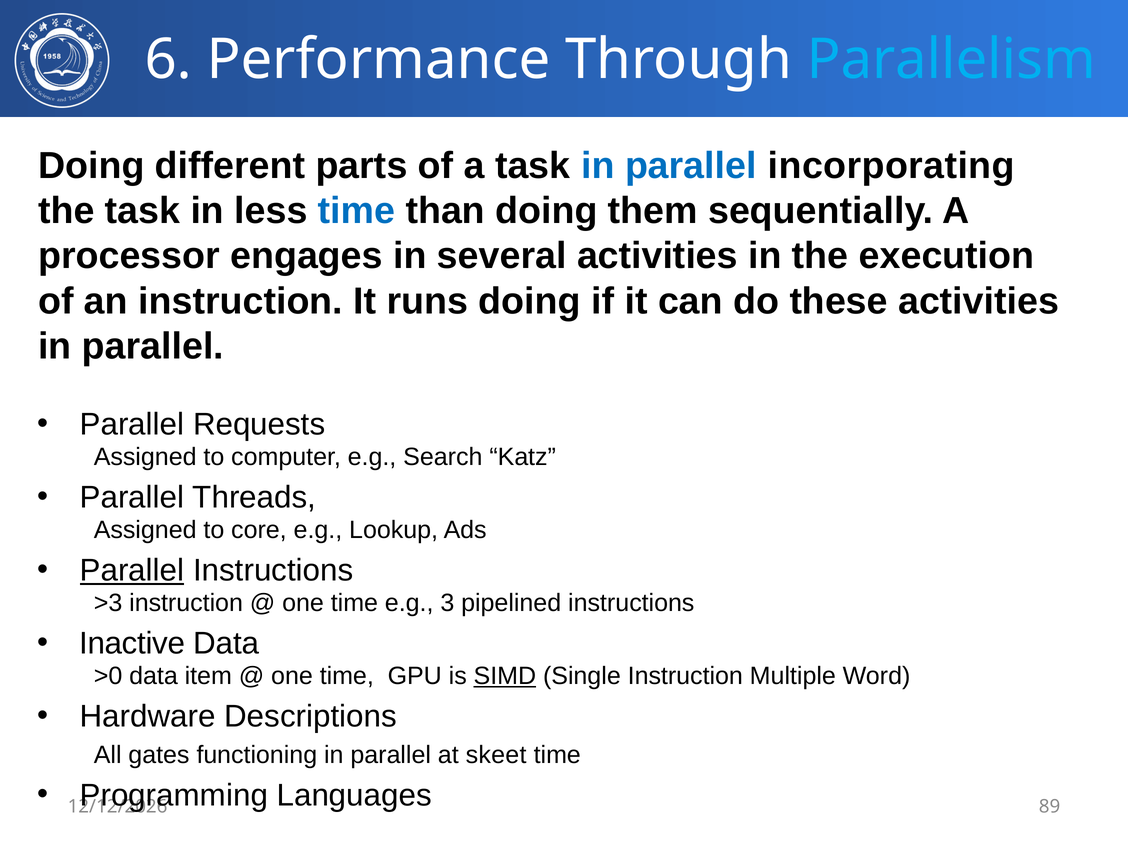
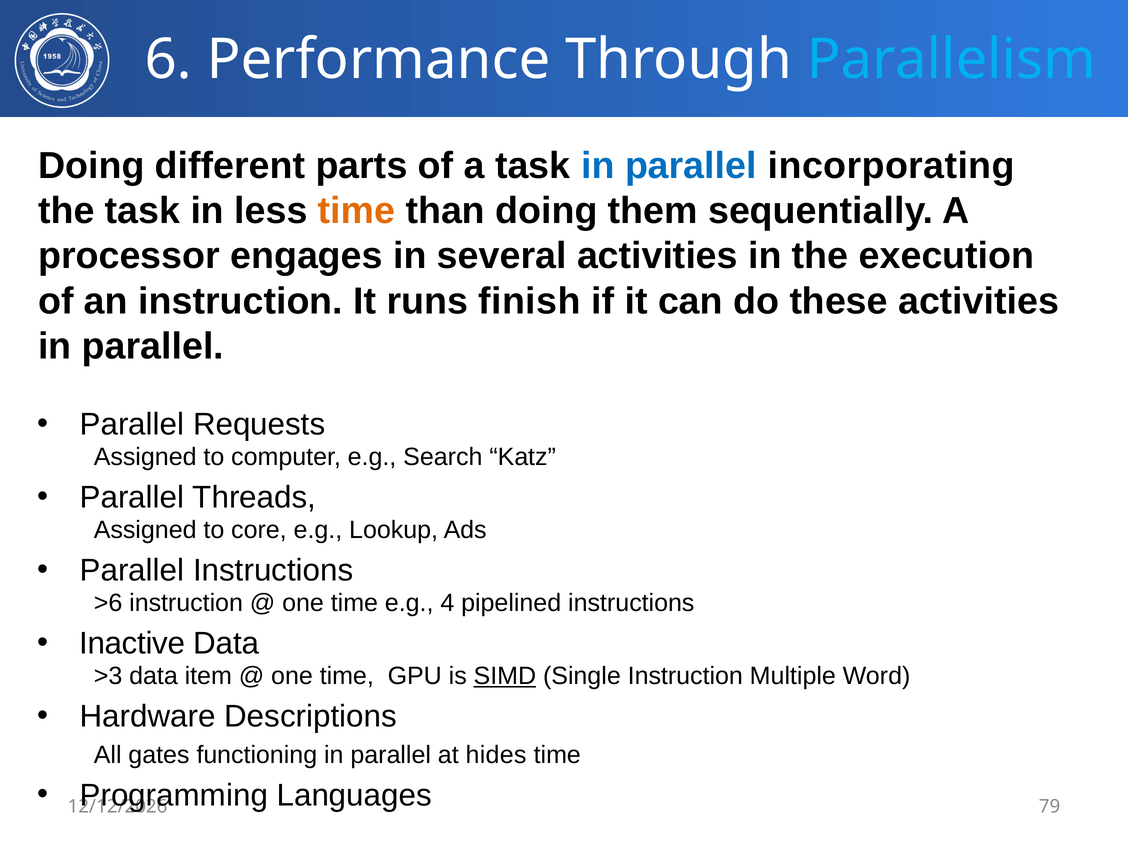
time at (357, 211) colour: blue -> orange
runs doing: doing -> finish
Parallel at (132, 571) underline: present -> none
>3: >3 -> >6
3: 3 -> 4
>0: >0 -> >3
skeet: skeet -> hides
89: 89 -> 79
